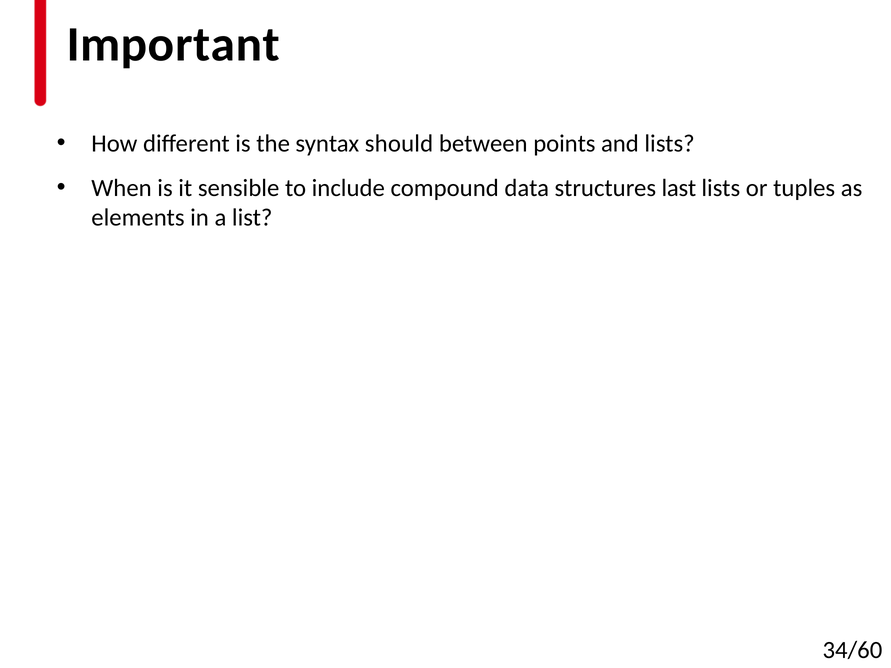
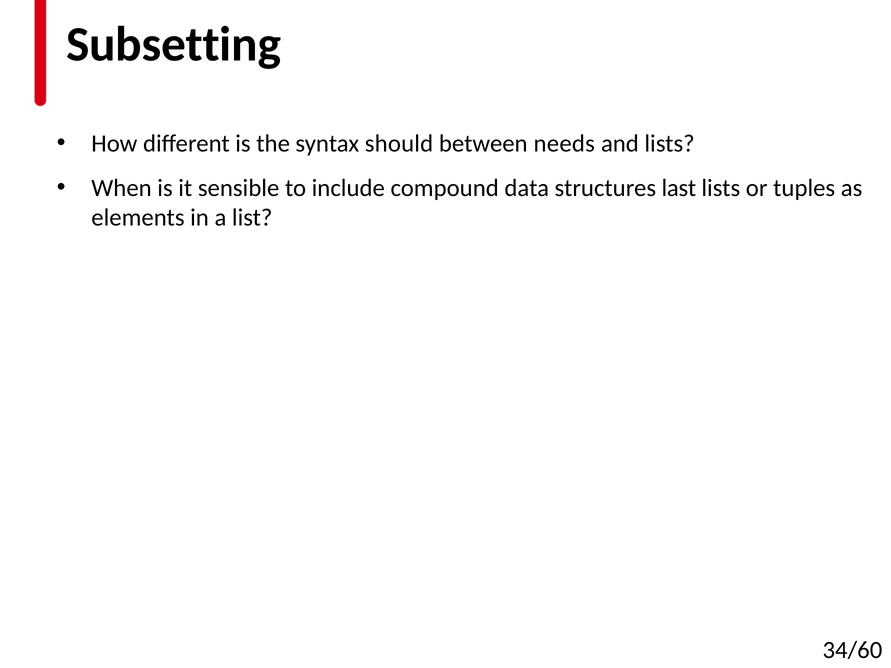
Important: Important -> Subsetting
points: points -> needs
